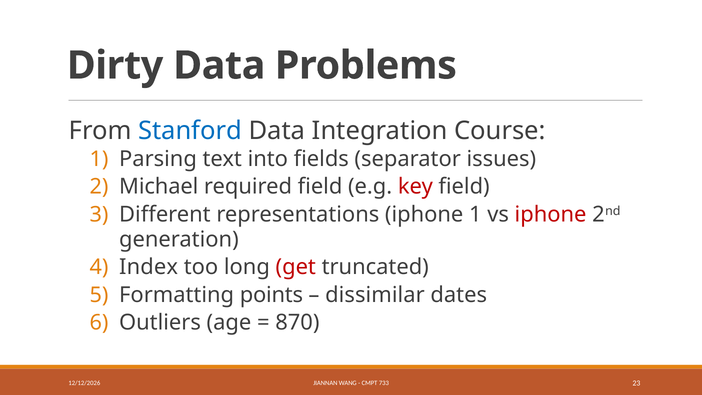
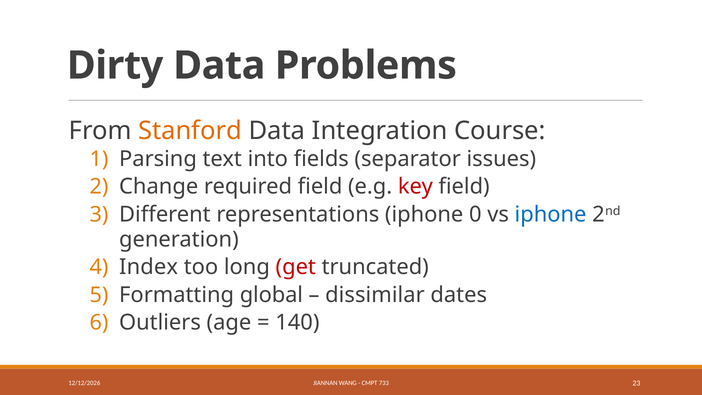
Stanford colour: blue -> orange
Michael: Michael -> Change
iphone 1: 1 -> 0
iphone at (551, 214) colour: red -> blue
points: points -> global
870: 870 -> 140
